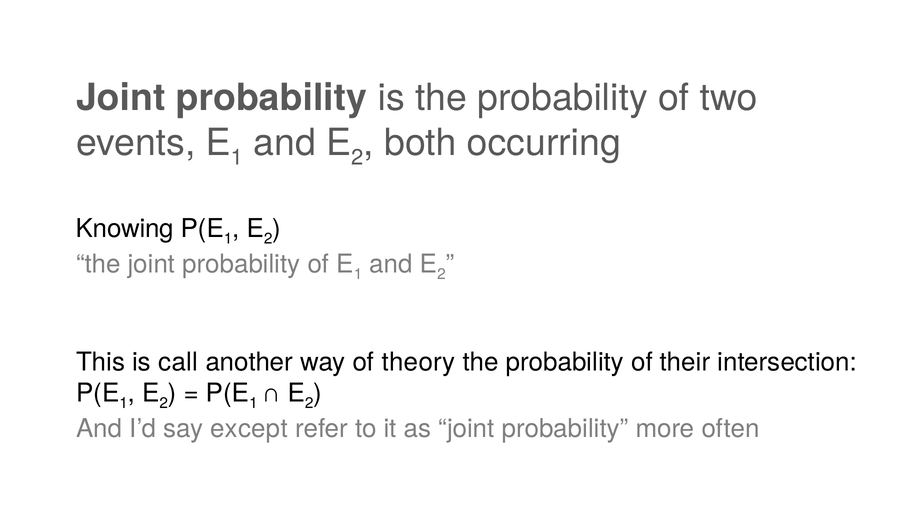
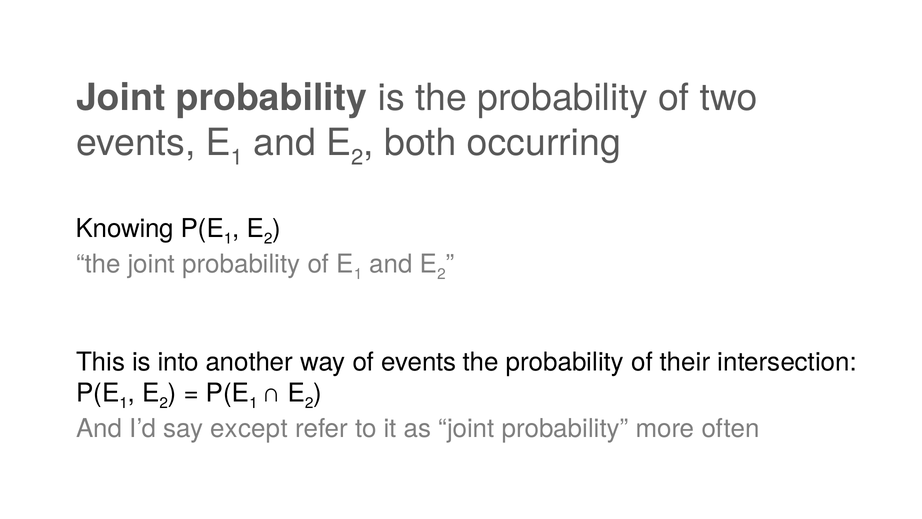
call: call -> into
of theory: theory -> events
